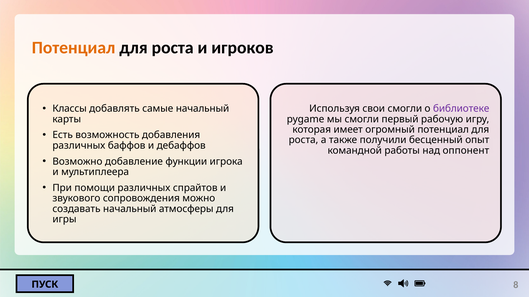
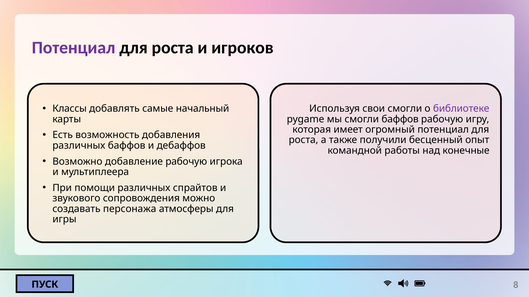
Потенциал at (74, 48) colour: orange -> purple
смогли первый: первый -> баффов
оппонент: оппонент -> конечные
добавление функции: функции -> рабочую
создавать начальный: начальный -> персонажа
